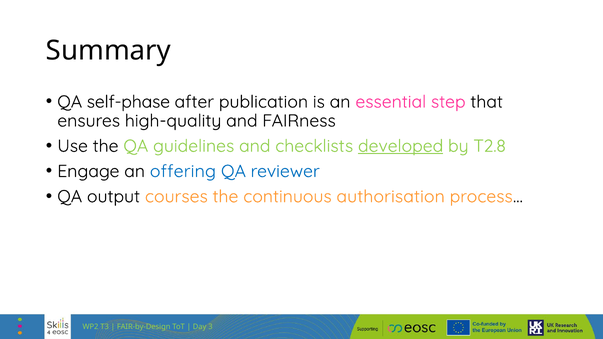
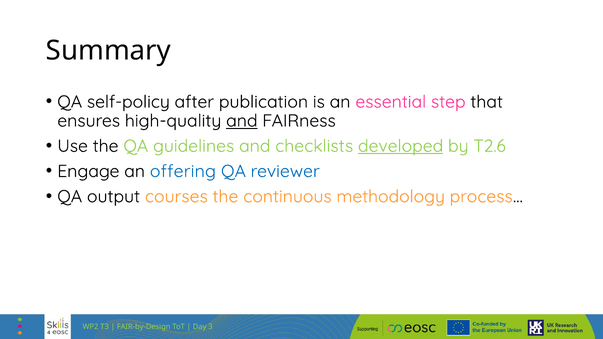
self-phase: self-phase -> self-policy
and at (242, 121) underline: none -> present
T2.8: T2.8 -> T2.6
authorisation: authorisation -> methodology
